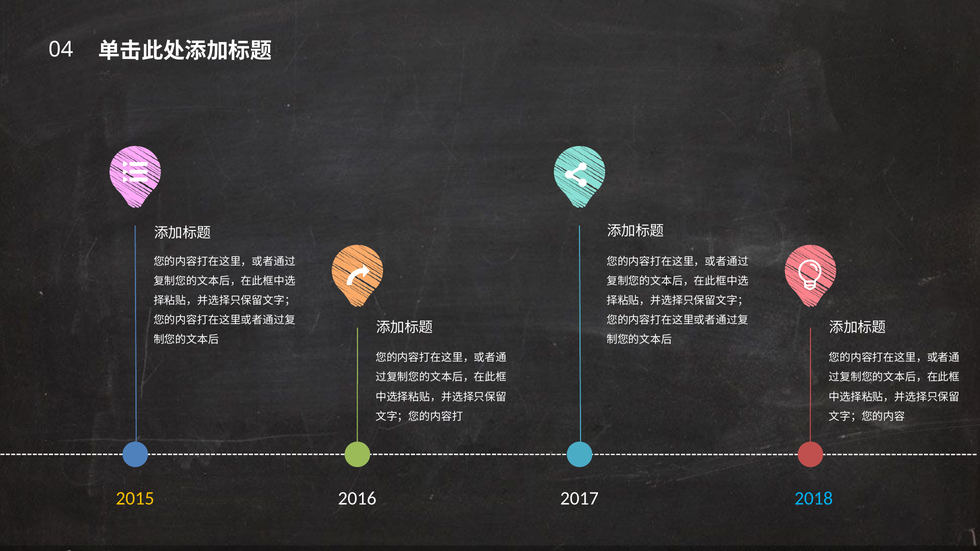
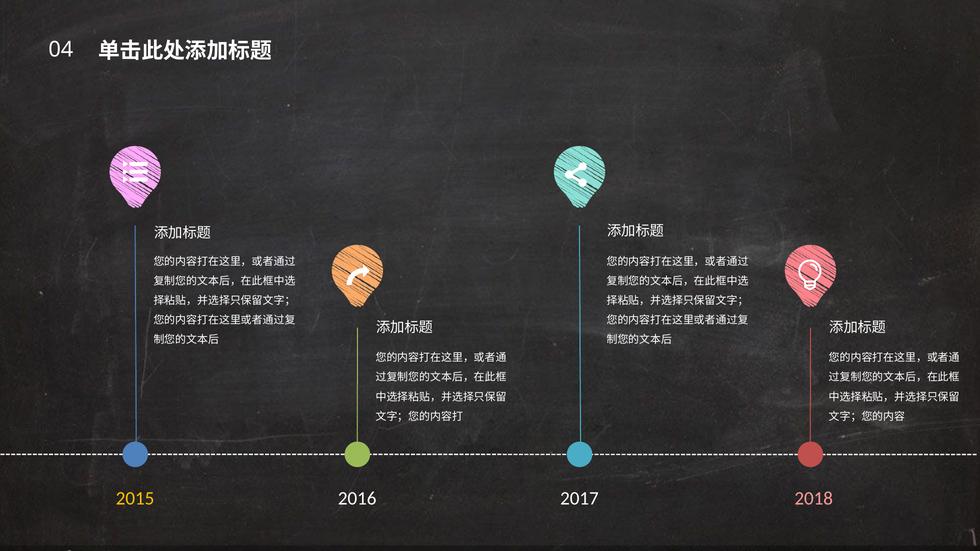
2018 colour: light blue -> pink
